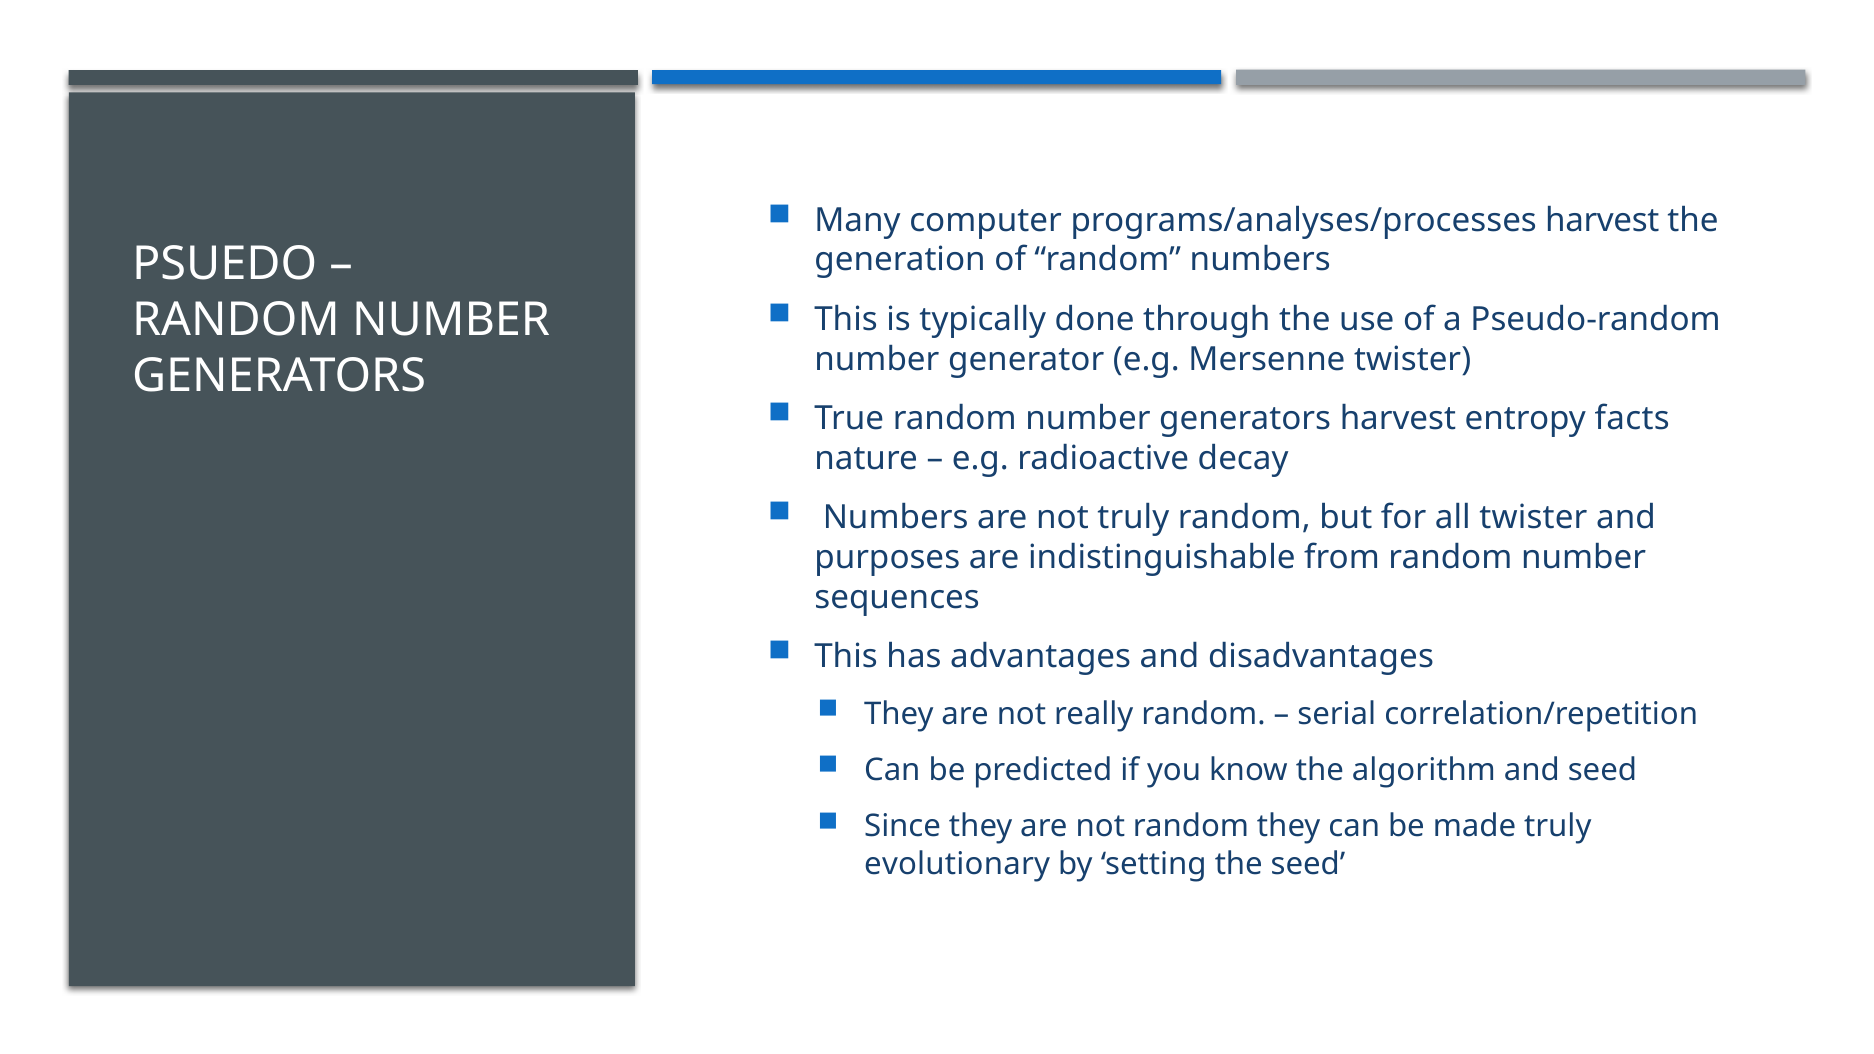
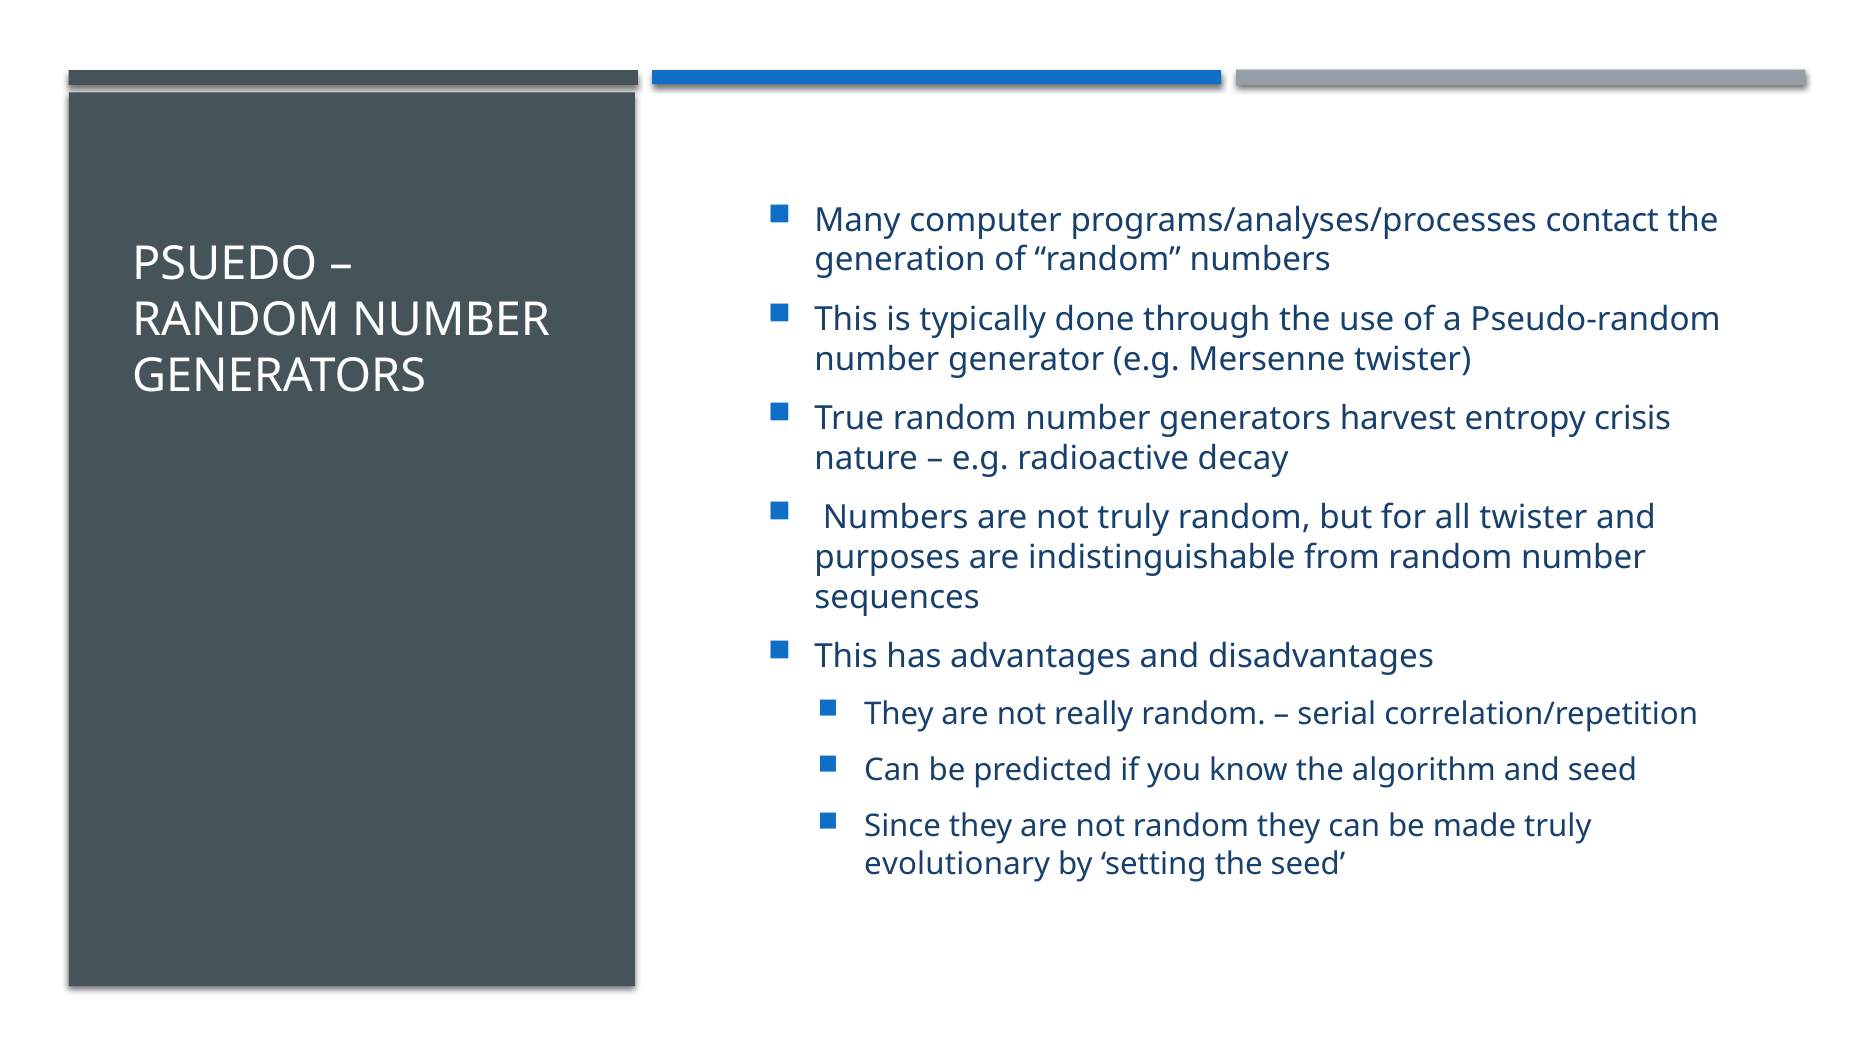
programs/analyses/processes harvest: harvest -> contact
facts: facts -> crisis
